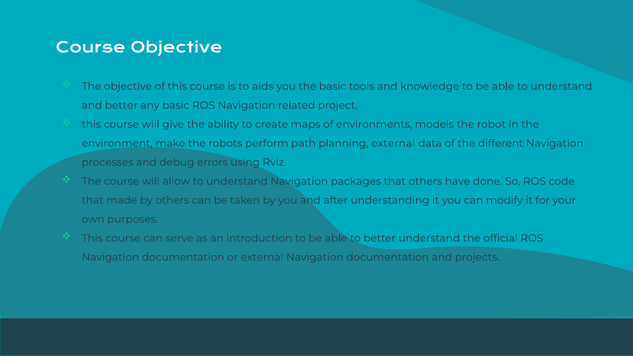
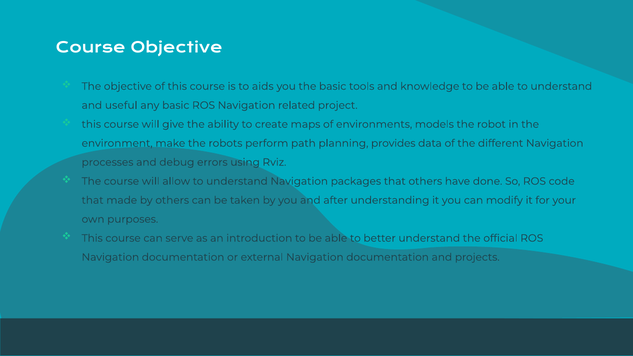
and better: better -> useful
planning external: external -> provides
